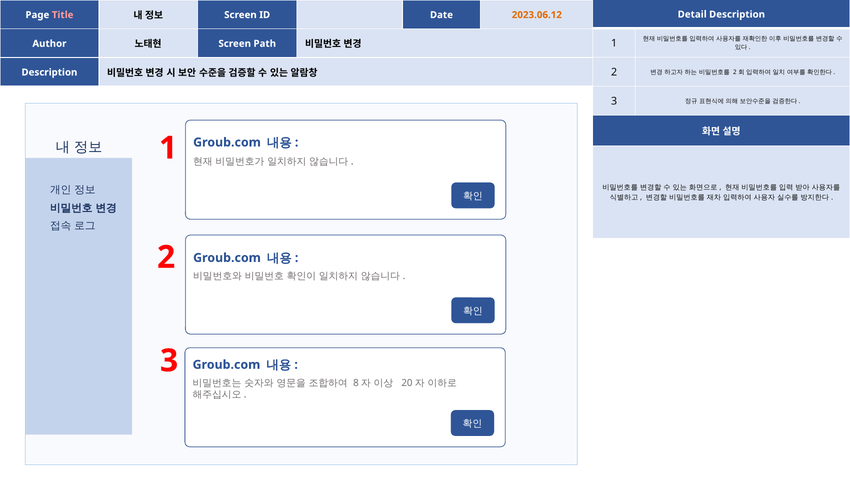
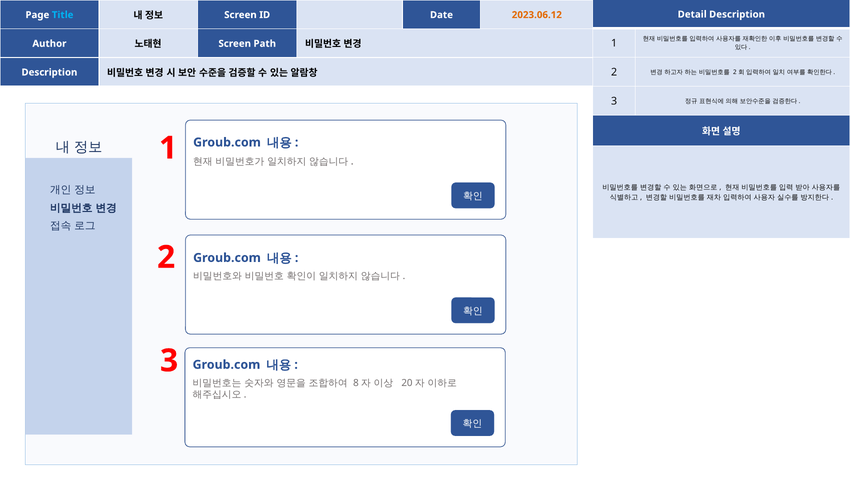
Title colour: pink -> light blue
